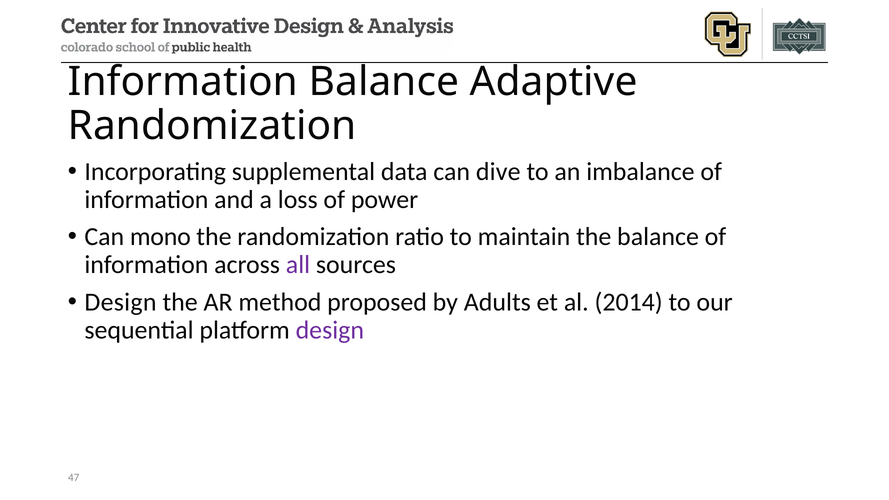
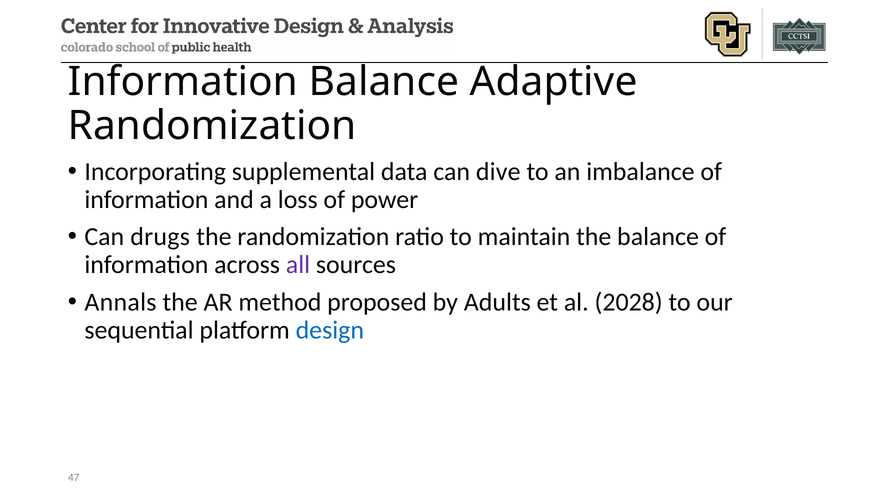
mono: mono -> drugs
Design at (120, 302): Design -> Annals
2014: 2014 -> 2028
design at (330, 330) colour: purple -> blue
